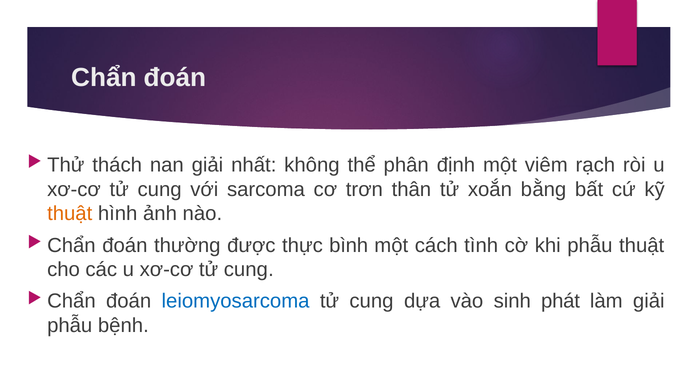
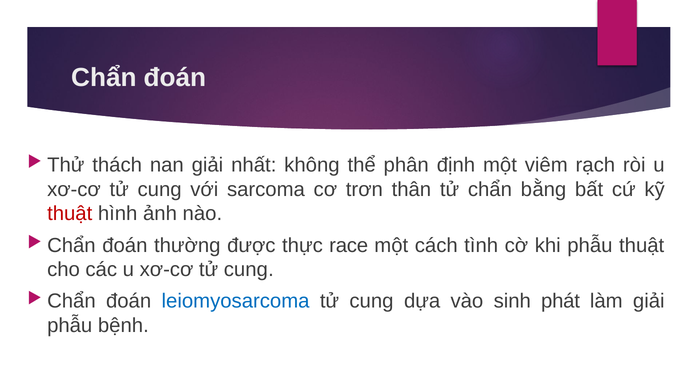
tử xoắn: xoắn -> chẩn
thuật at (70, 214) colour: orange -> red
bình: bình -> race
